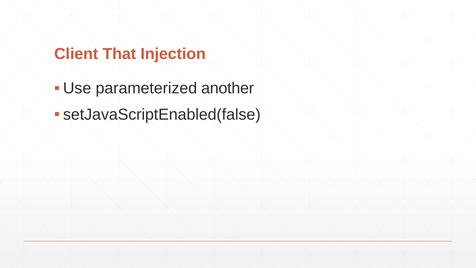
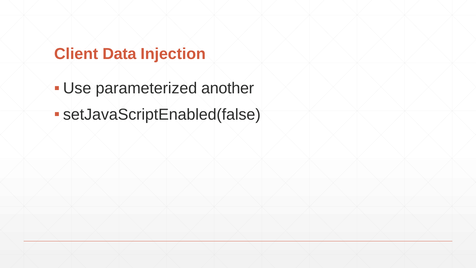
That: That -> Data
